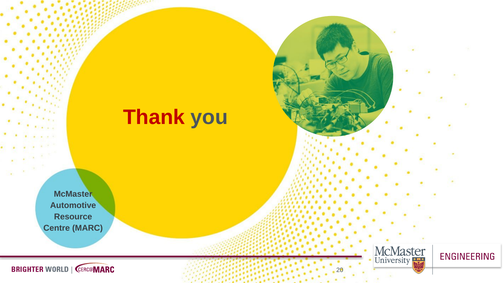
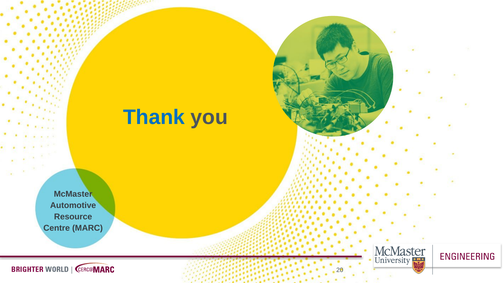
Thank colour: red -> blue
